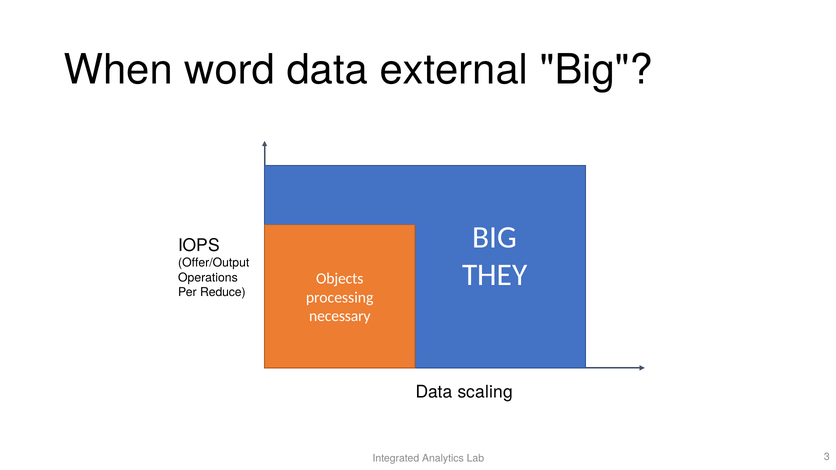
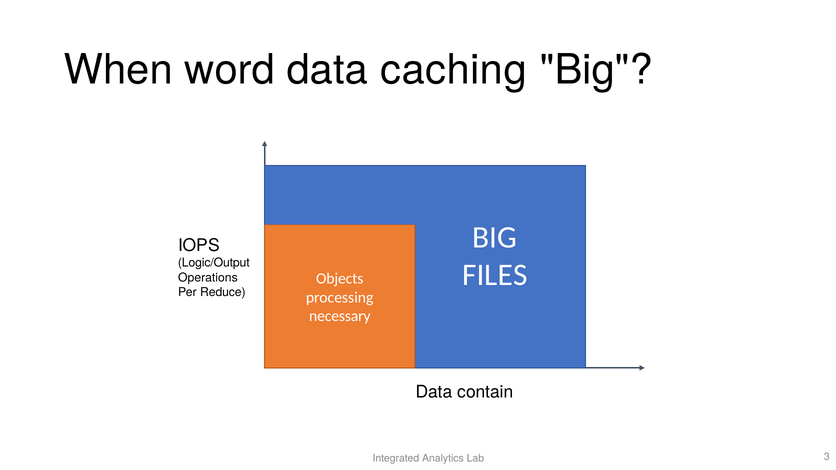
external: external -> caching
Offer/Output: Offer/Output -> Logic/Output
THEY: THEY -> FILES
scaling: scaling -> contain
